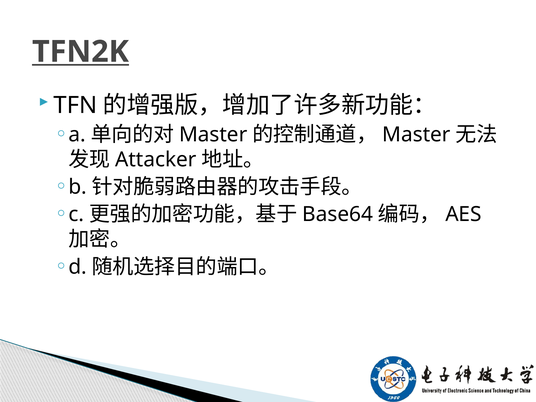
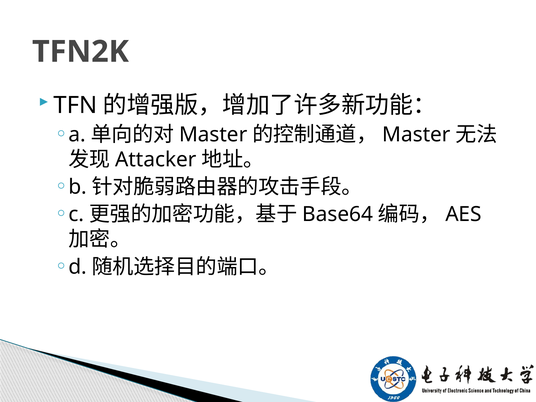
TFN2K underline: present -> none
